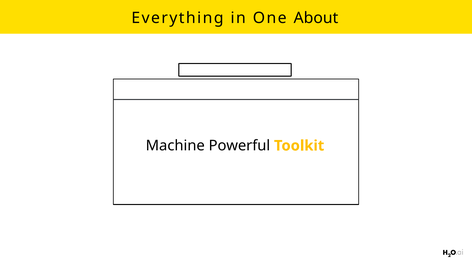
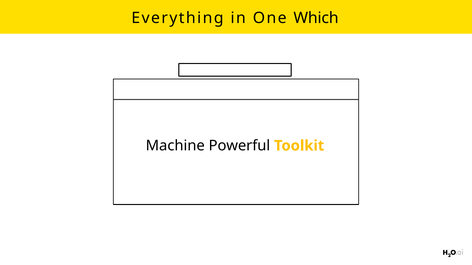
About: About -> Which
